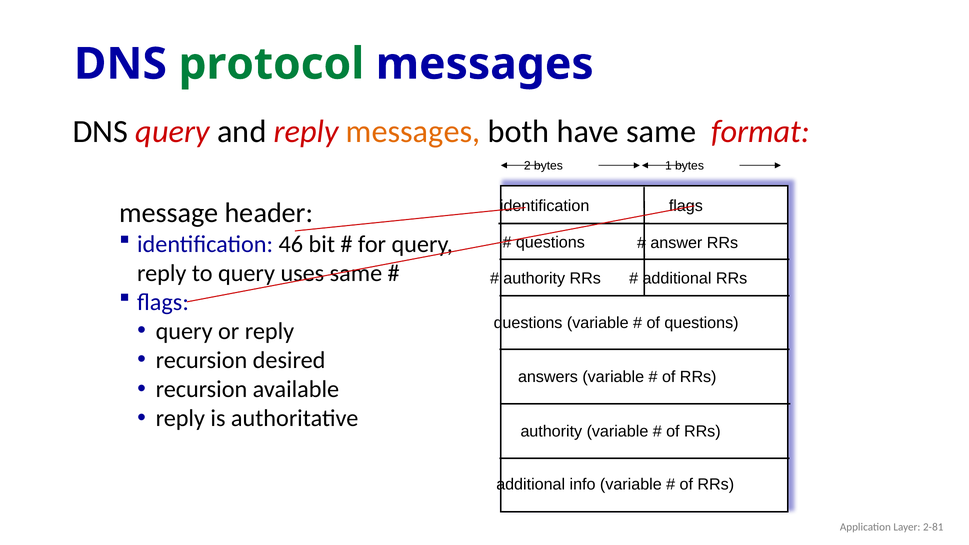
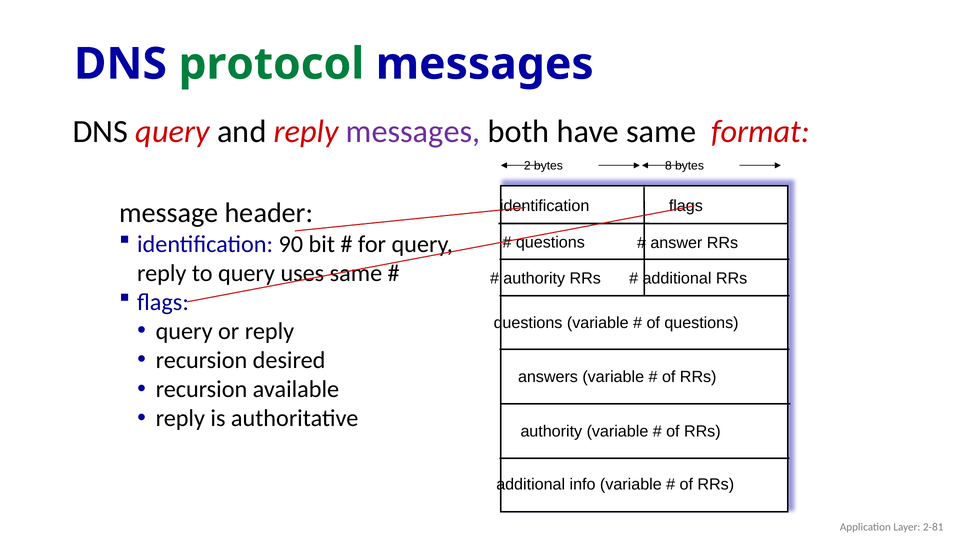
messages at (413, 131) colour: orange -> purple
1: 1 -> 8
46: 46 -> 90
